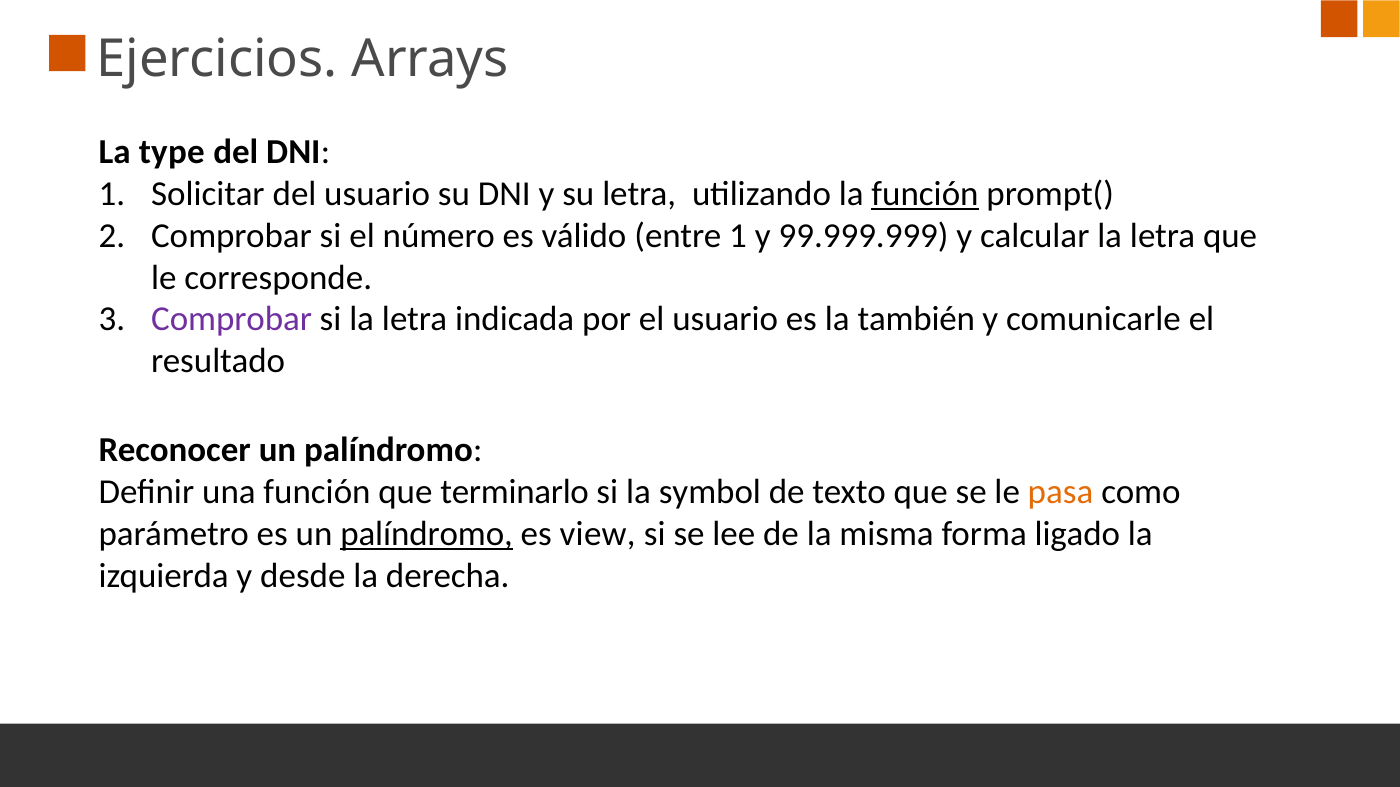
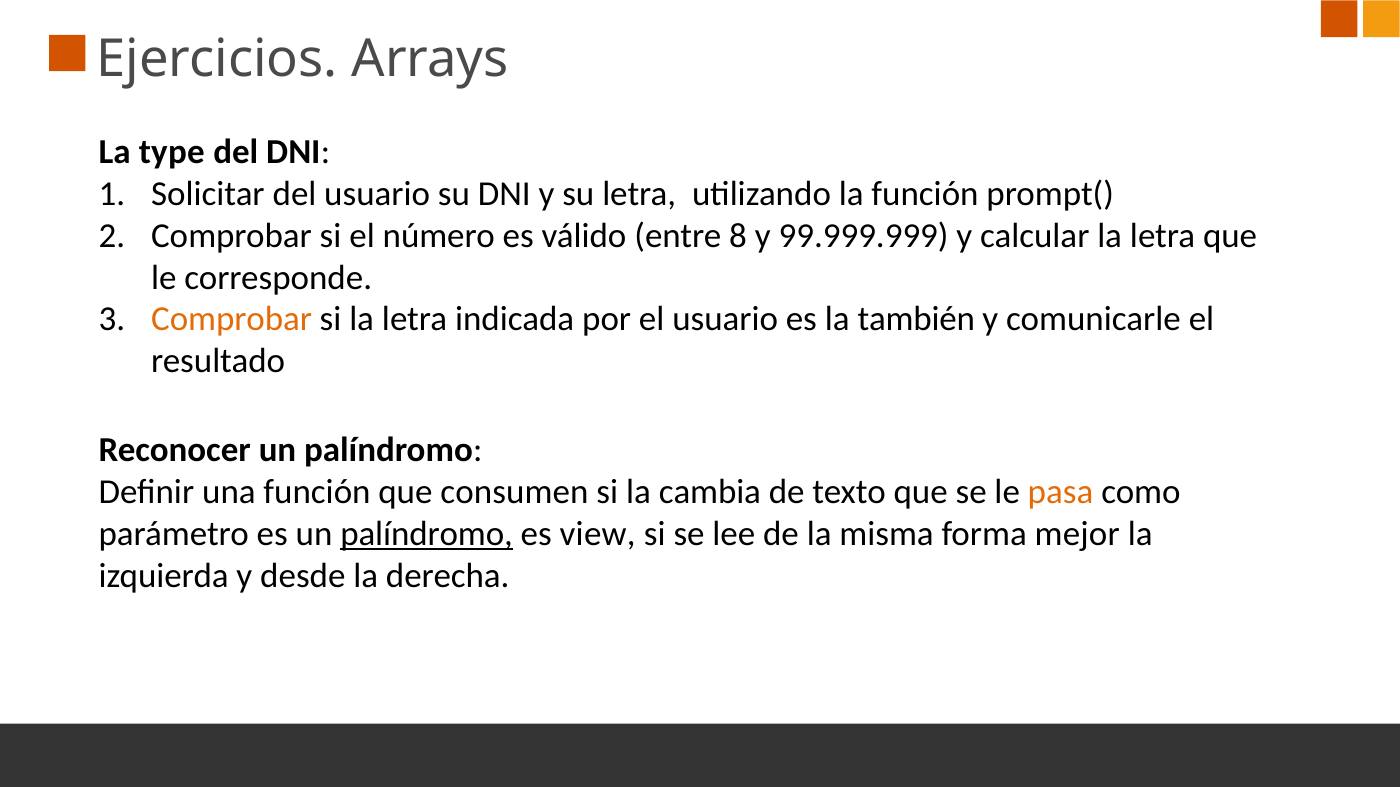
función at (925, 194) underline: present -> none
entre 1: 1 -> 8
Comprobar at (232, 320) colour: purple -> orange
terminarlo: terminarlo -> consumen
symbol: symbol -> cambia
ligado: ligado -> mejor
